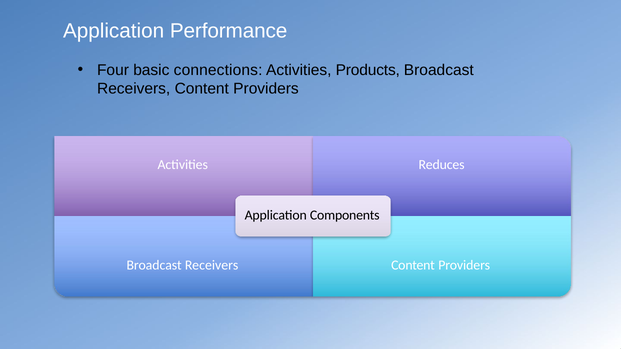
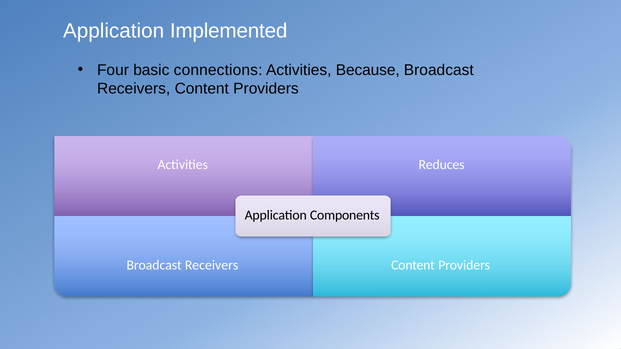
Performance: Performance -> Implemented
Products: Products -> Because
